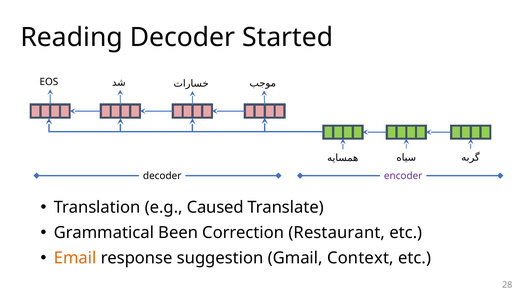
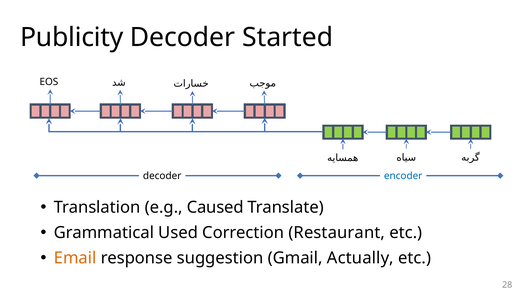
Reading: Reading -> Publicity
encoder colour: purple -> blue
Been: Been -> Used
Context: Context -> Actually
